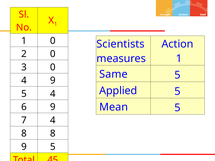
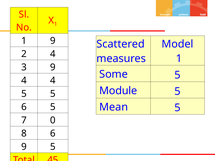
1 0: 0 -> 9
Scientists: Scientists -> Scattered
Action: Action -> Model
2 0: 0 -> 4
3 0: 0 -> 9
Same: Same -> Some
4 9: 9 -> 4
Applied: Applied -> Module
5 4: 4 -> 5
6 9: 9 -> 5
7 4: 4 -> 0
8 8: 8 -> 6
